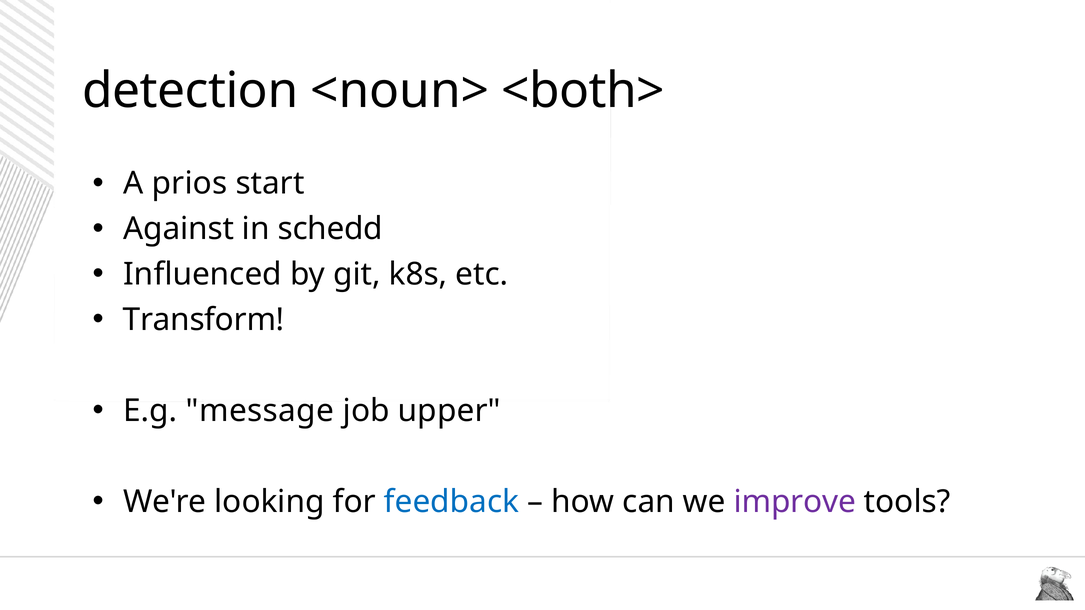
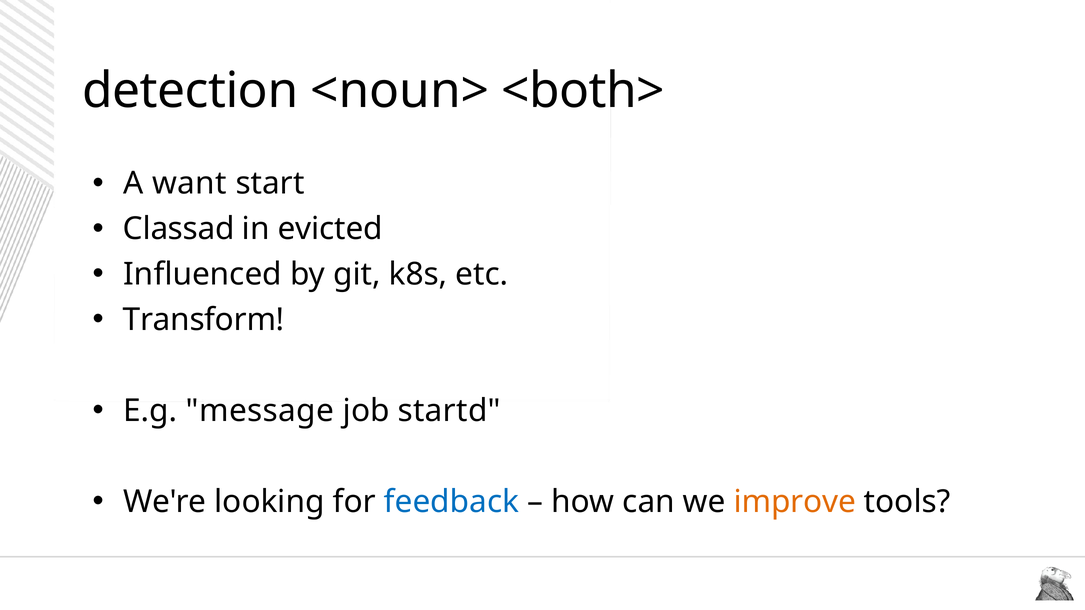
prios: prios -> want
Against: Against -> Classad
schedd: schedd -> evicted
upper: upper -> startd
improve colour: purple -> orange
